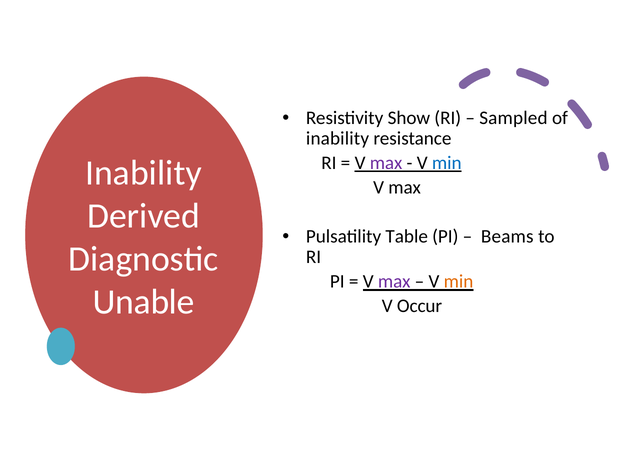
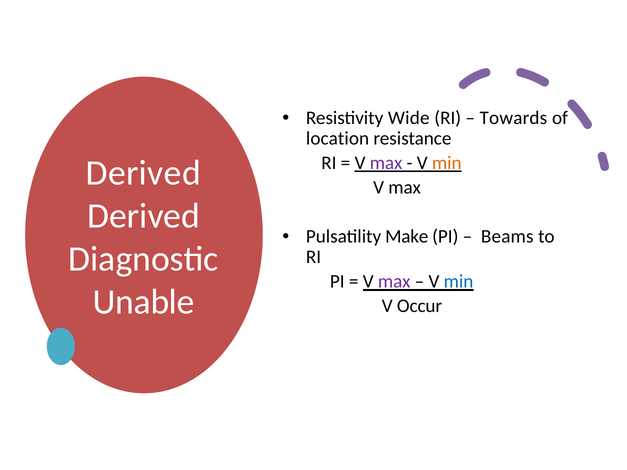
Show: Show -> Wide
Sampled: Sampled -> Towards
inability at (338, 139): inability -> location
min at (447, 163) colour: blue -> orange
Inability at (143, 173): Inability -> Derived
Table: Table -> Make
min at (459, 282) colour: orange -> blue
